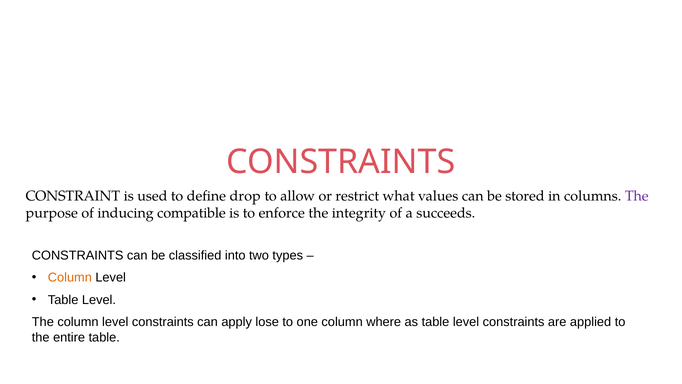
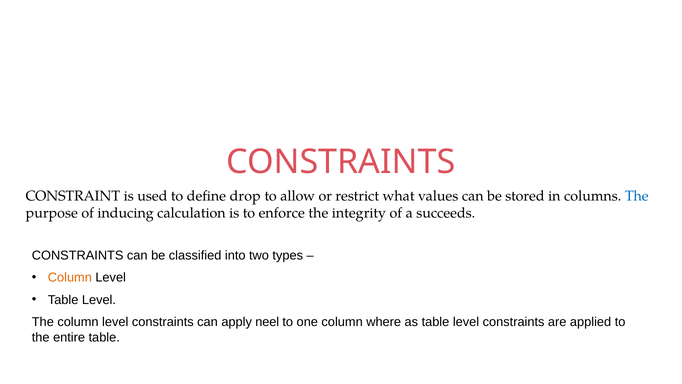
The at (637, 196) colour: purple -> blue
compatible: compatible -> calculation
lose: lose -> neel
